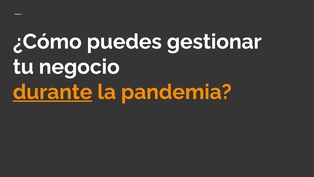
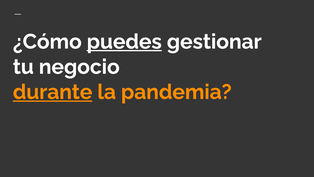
puedes underline: none -> present
